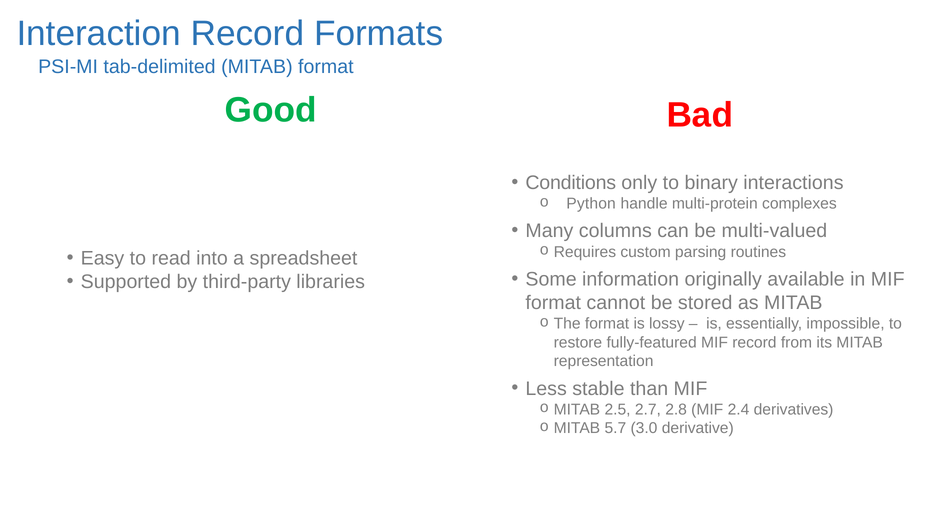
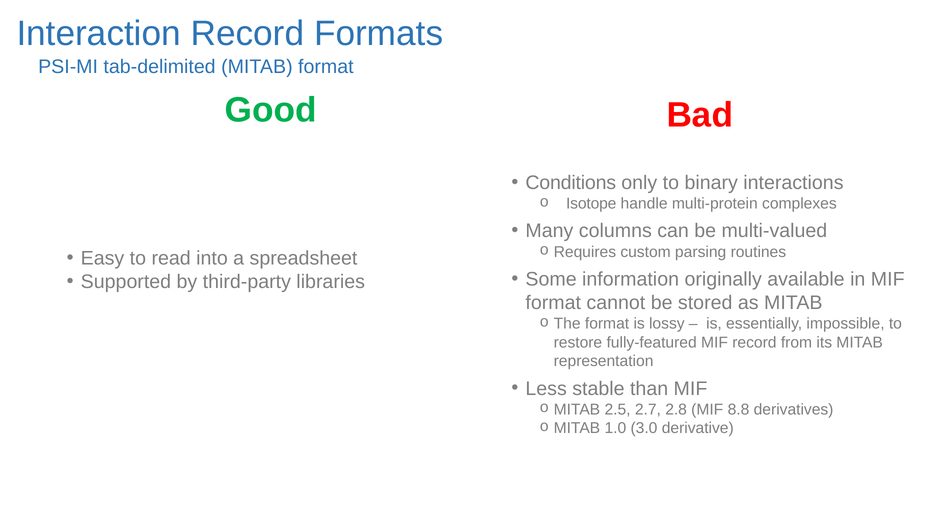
Python: Python -> Isotope
2.4: 2.4 -> 8.8
5.7: 5.7 -> 1.0
